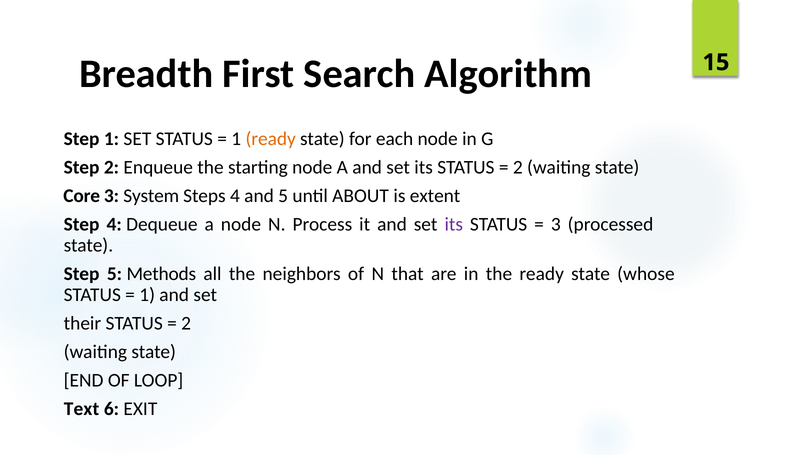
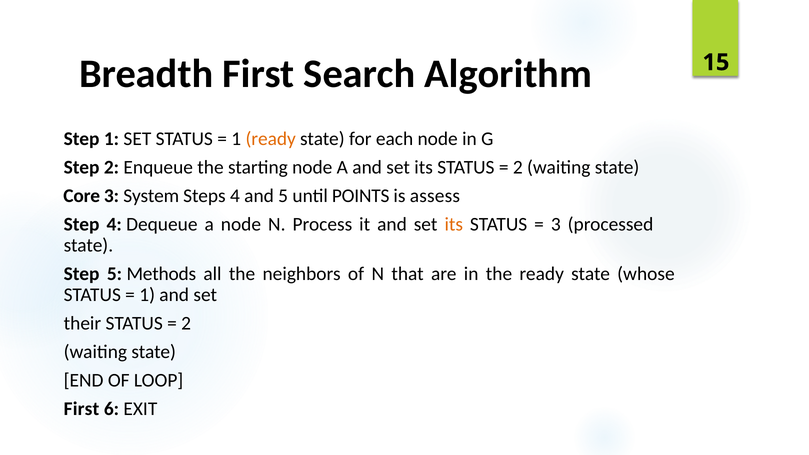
ABOUT: ABOUT -> POINTS
extent: extent -> assess
its at (454, 224) colour: purple -> orange
Text at (82, 409): Text -> First
